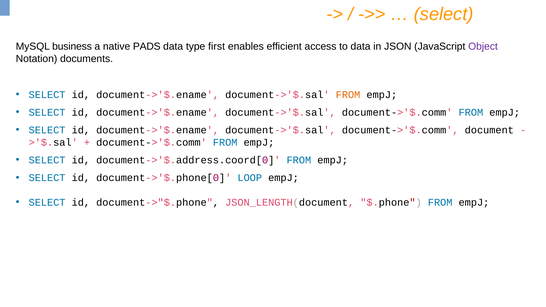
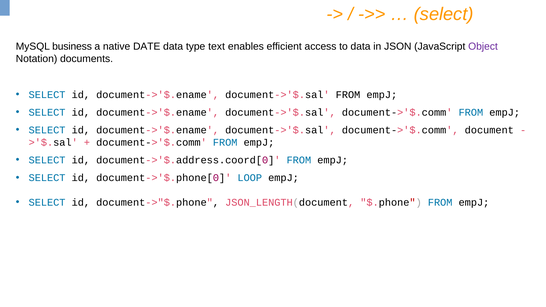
PADS: PADS -> DATE
first: first -> text
FROM at (348, 95) colour: orange -> black
